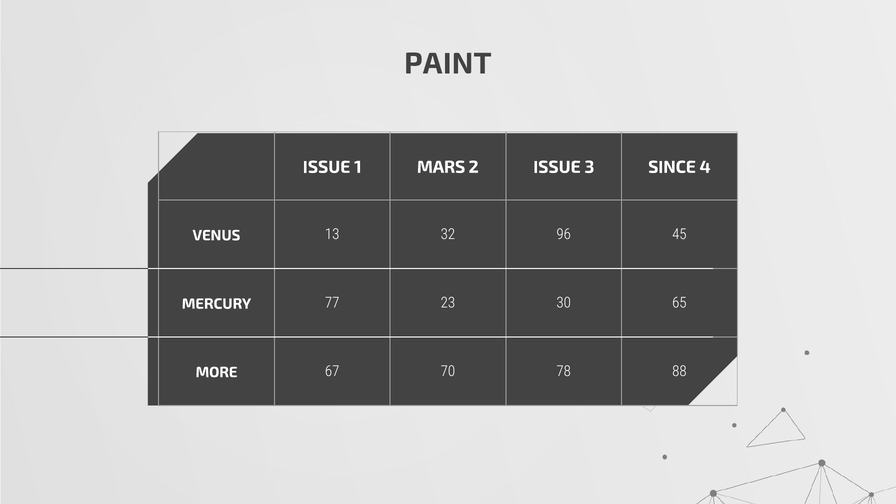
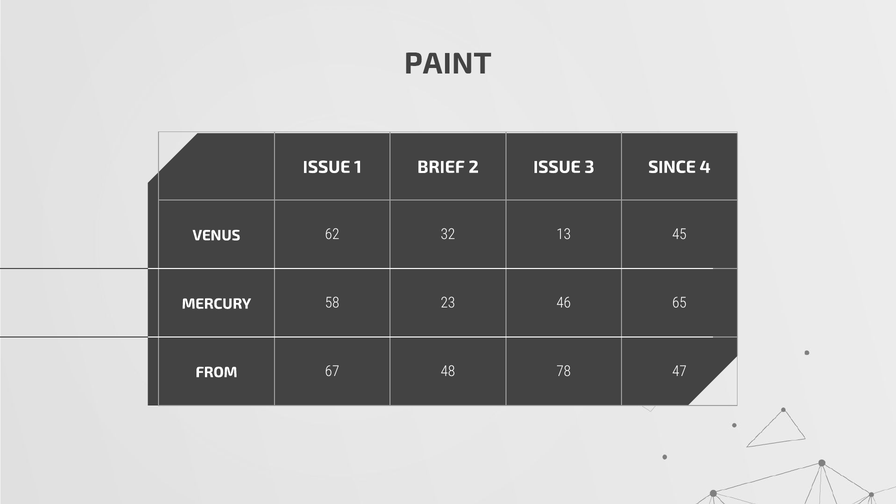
MARS: MARS -> BRIEF
13: 13 -> 62
96: 96 -> 13
77: 77 -> 58
30: 30 -> 46
MORE: MORE -> FROM
70: 70 -> 48
88: 88 -> 47
